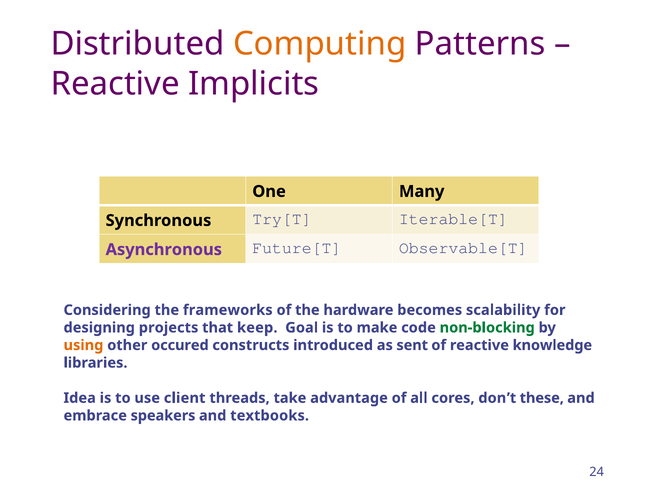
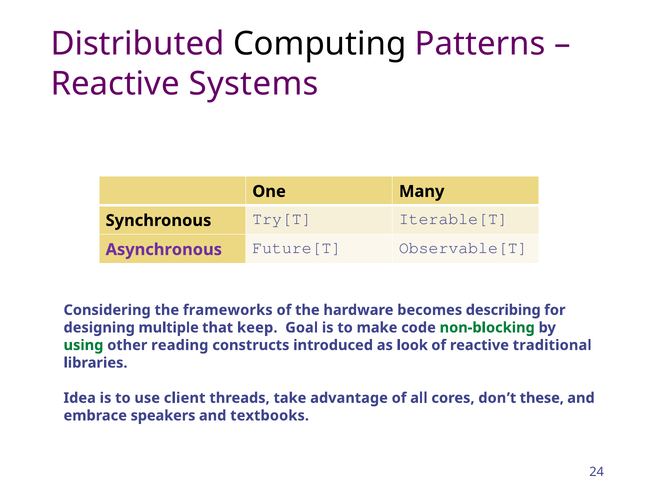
Computing colour: orange -> black
Implicits: Implicits -> Systems
scalability: scalability -> describing
projects: projects -> multiple
using colour: orange -> green
occured: occured -> reading
sent: sent -> look
knowledge: knowledge -> traditional
